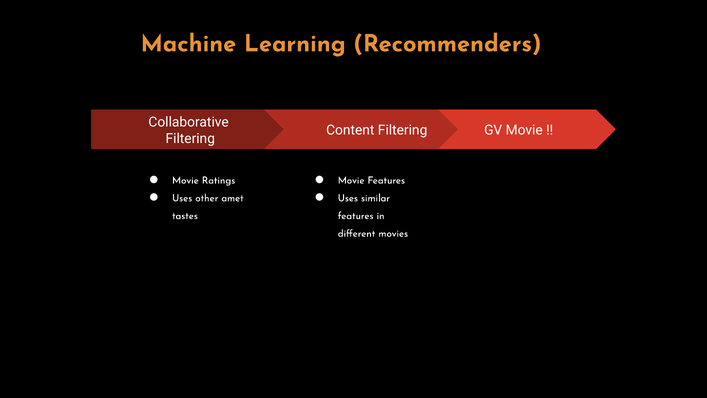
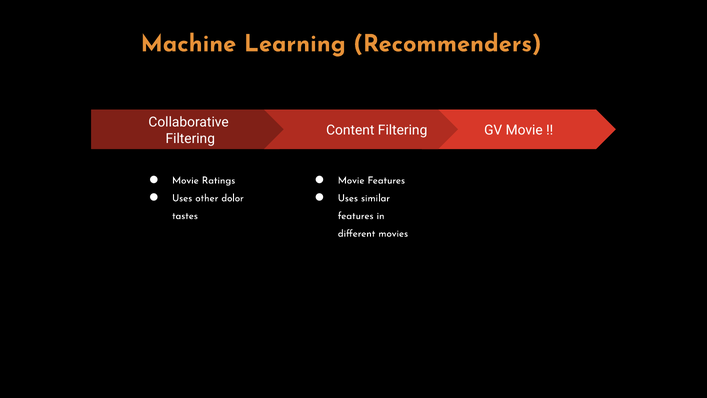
amet at (232, 198): amet -> dolor
